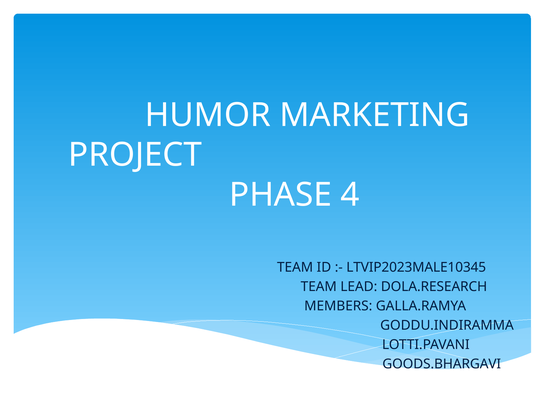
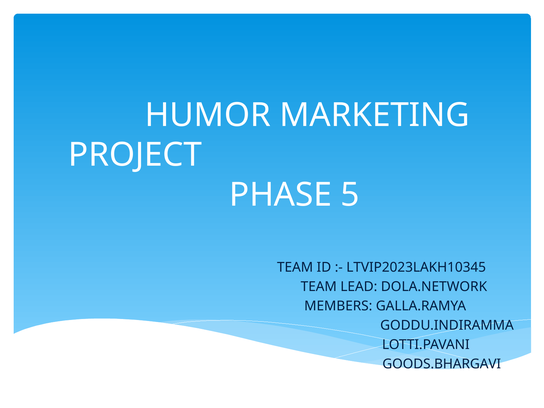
4: 4 -> 5
LTVIP2023MALE10345: LTVIP2023MALE10345 -> LTVIP2023LAKH10345
DOLA.RESEARCH: DOLA.RESEARCH -> DOLA.NETWORK
